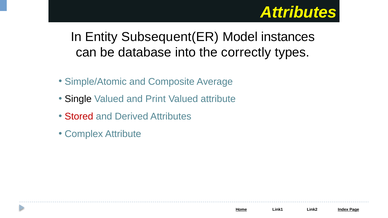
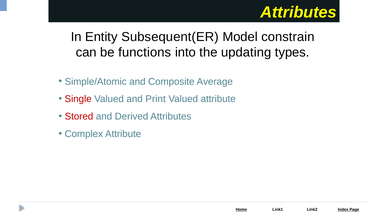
instances: instances -> constrain
database: database -> functions
correctly: correctly -> updating
Single colour: black -> red
